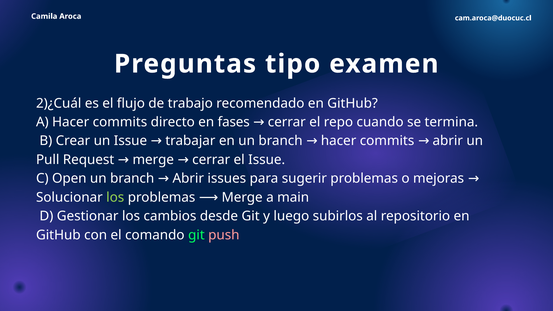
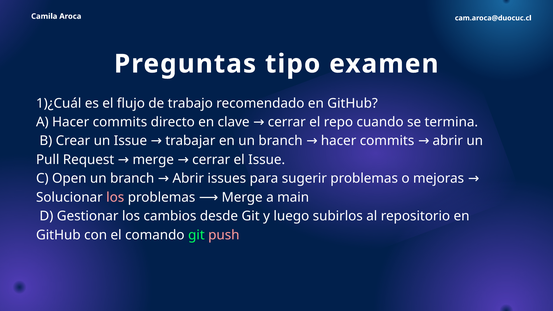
2)¿Cuál: 2)¿Cuál -> 1)¿Cuál
fases: fases -> clave
los at (115, 197) colour: light green -> pink
